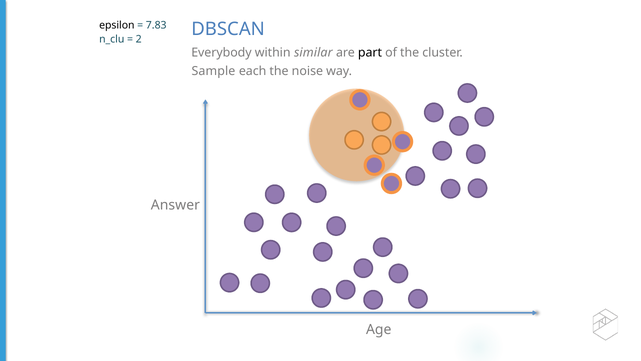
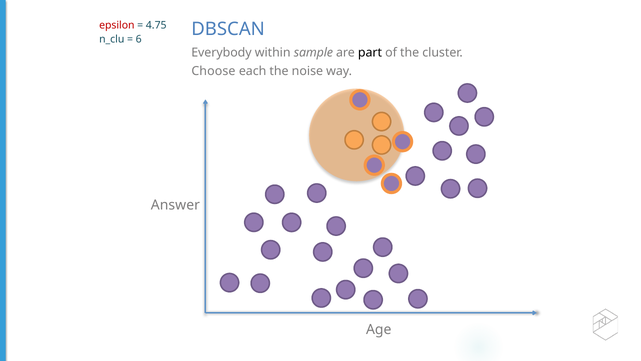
epsilon colour: black -> red
7.83: 7.83 -> 4.75
2: 2 -> 6
similar: similar -> sample
Sample: Sample -> Choose
